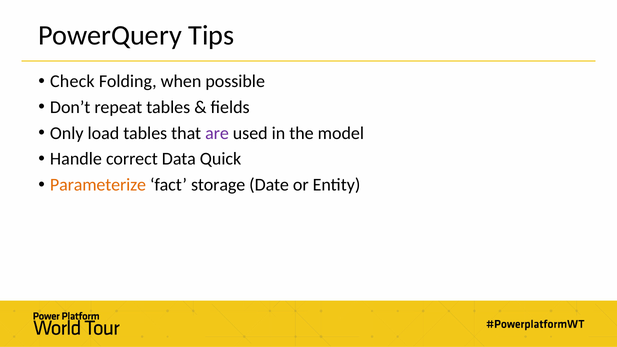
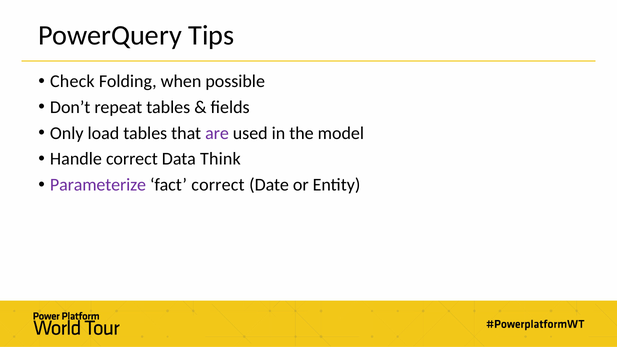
Quick: Quick -> Think
Parameterize colour: orange -> purple
fact storage: storage -> correct
